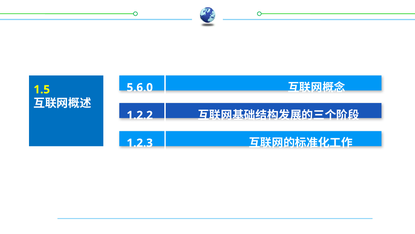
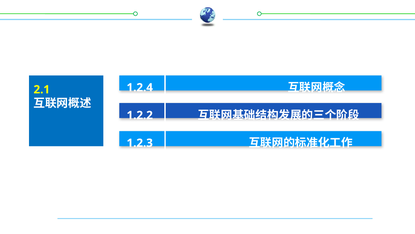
5.6.0: 5.6.0 -> 1.2.4
1.5: 1.5 -> 2.1
